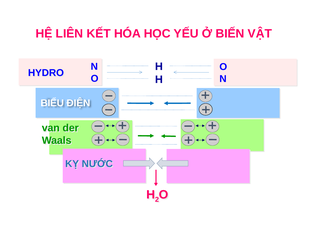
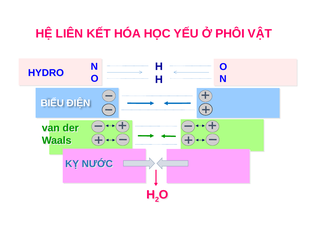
BIẾN: BIẾN -> PHÔI
